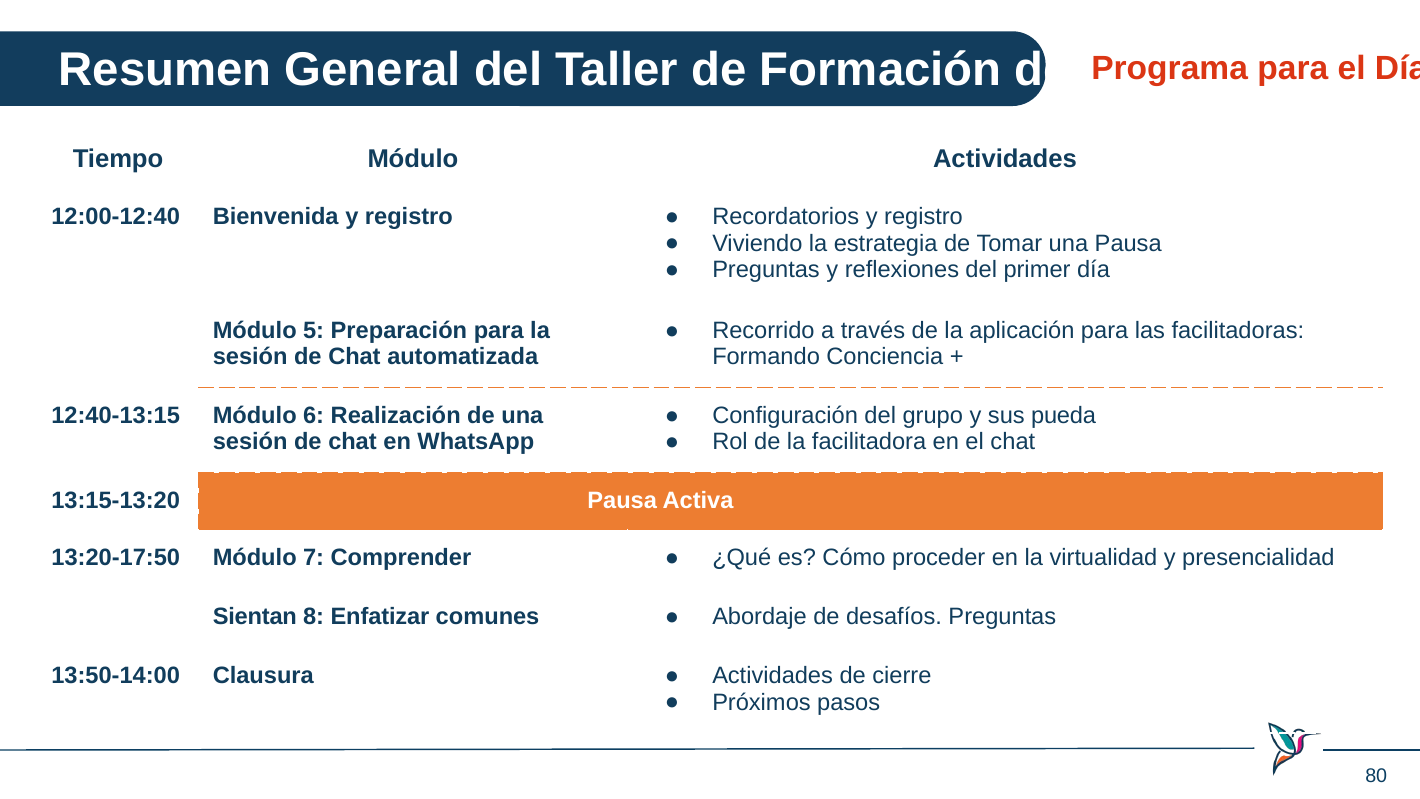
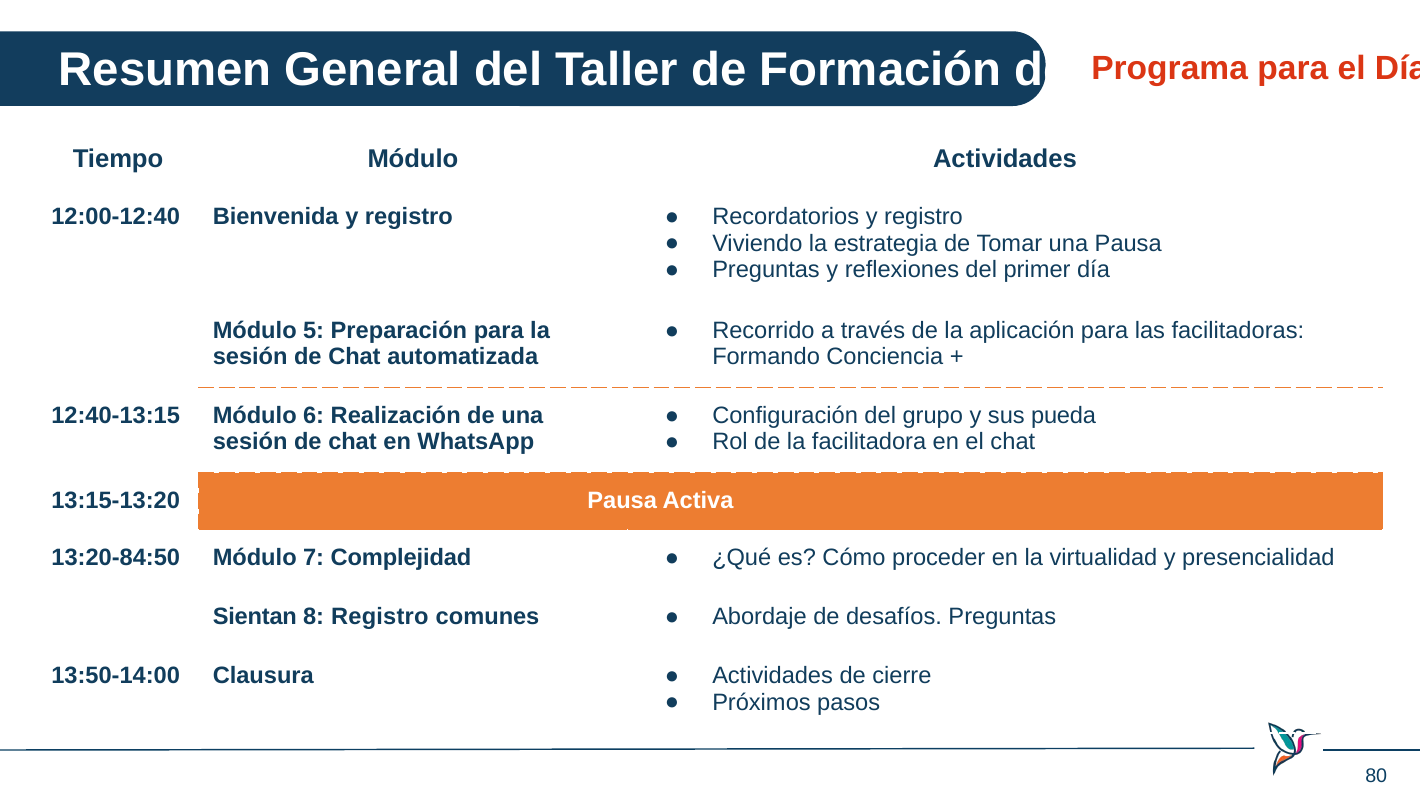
13:20-17:50: 13:20-17:50 -> 13:20-84:50
Comprender: Comprender -> Complejidad
8 Enfatizar: Enfatizar -> Registro
